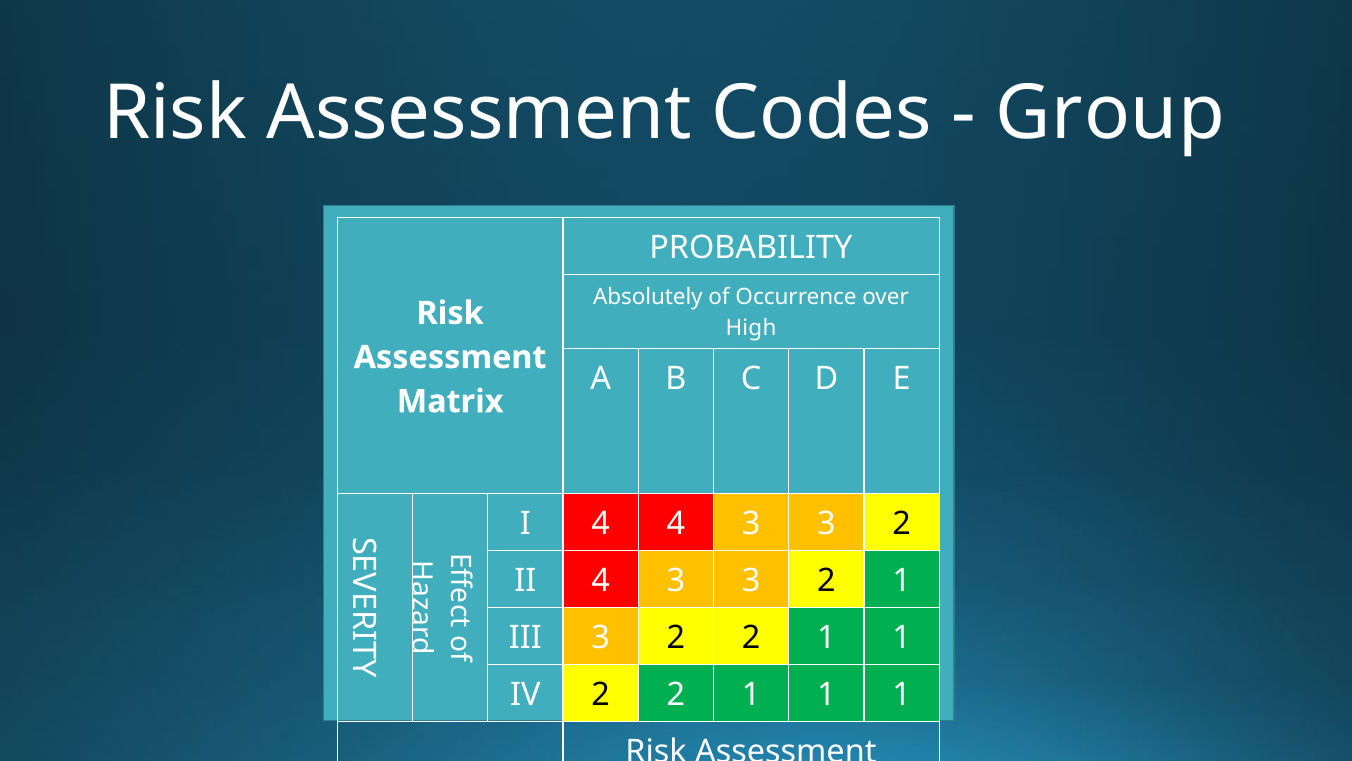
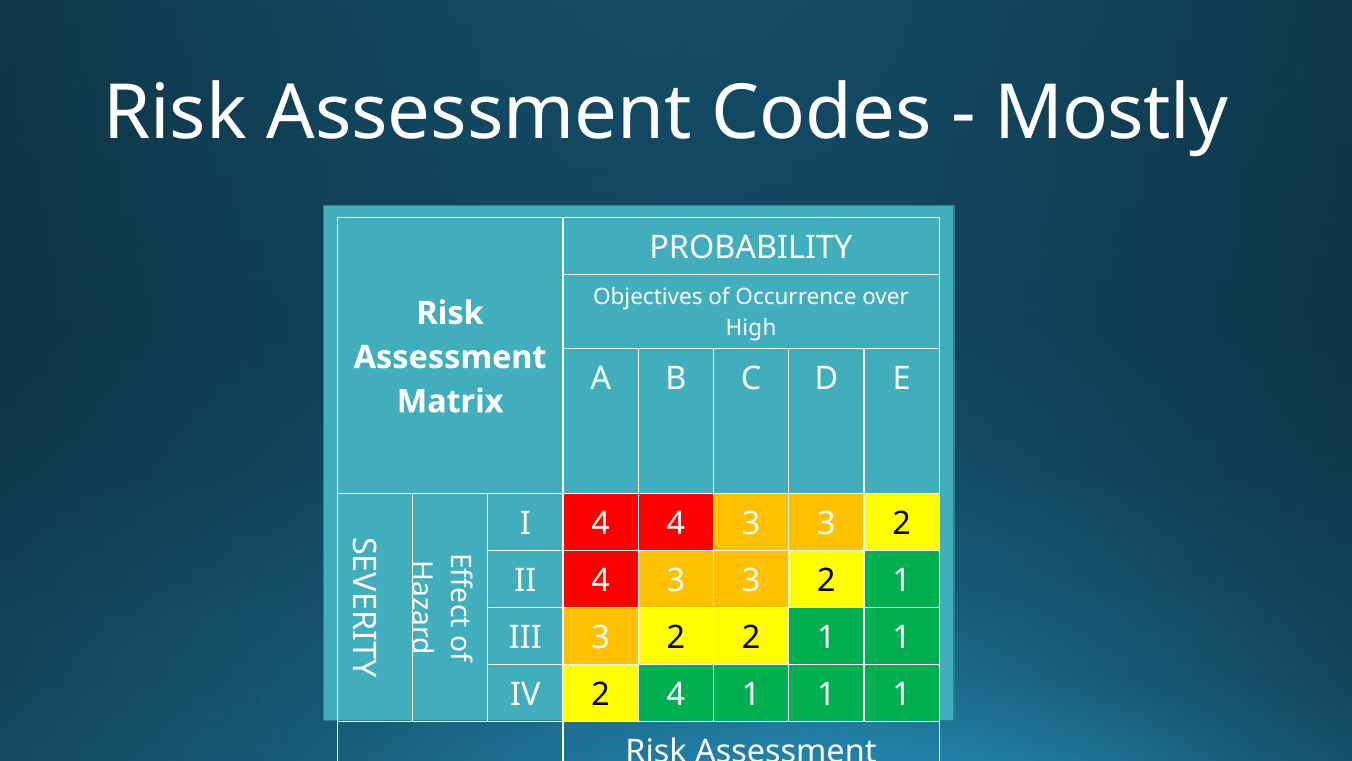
Group: Group -> Mostly
Absolutely: Absolutely -> Objectives
IV 2 2: 2 -> 4
